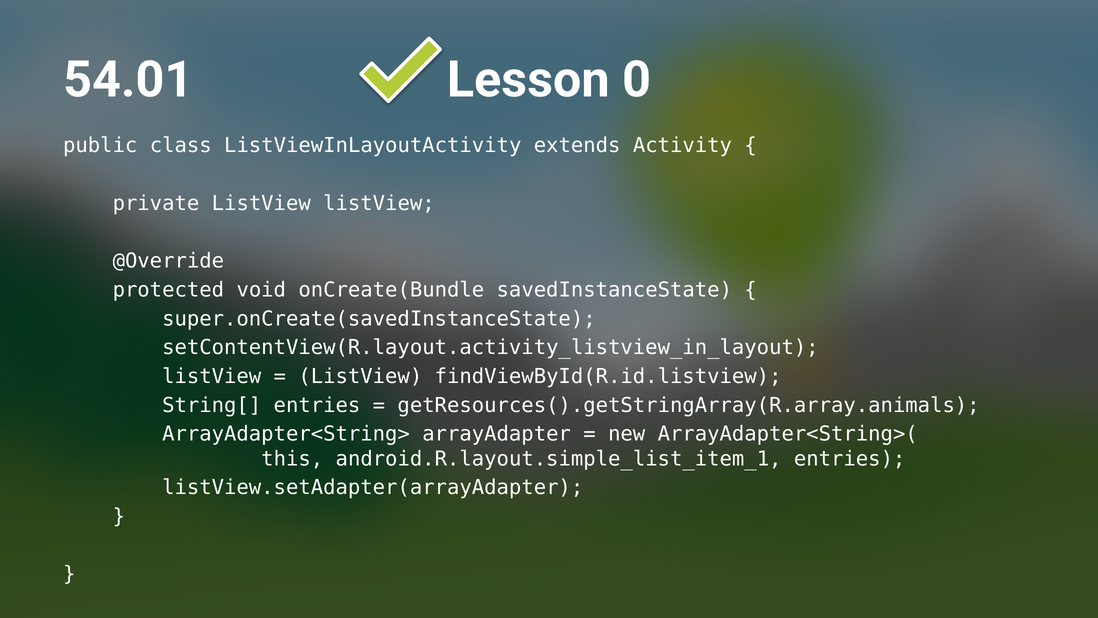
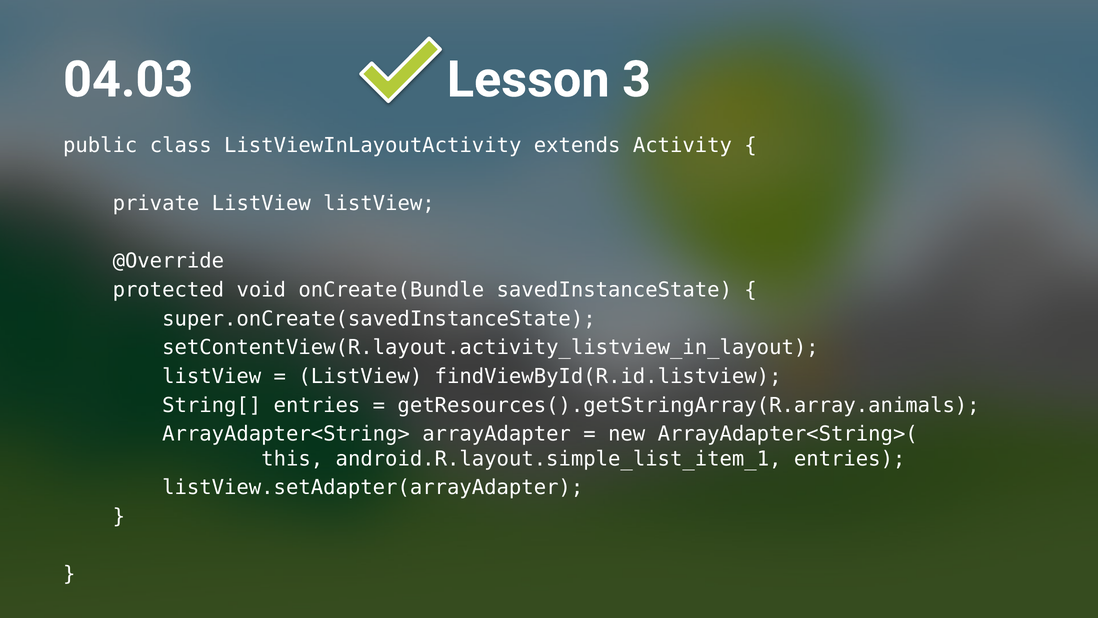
54.01: 54.01 -> 04.03
0: 0 -> 3
